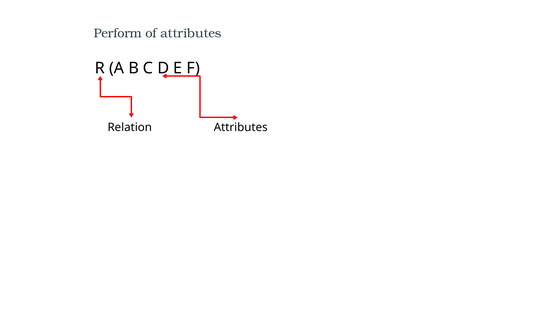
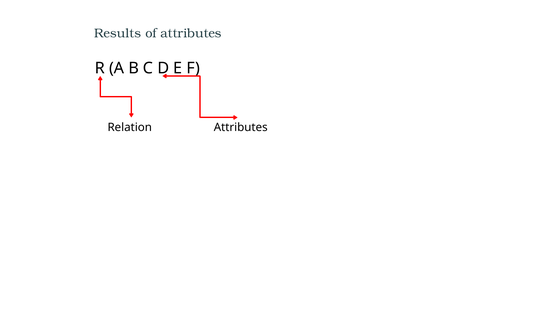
Perform: Perform -> Results
